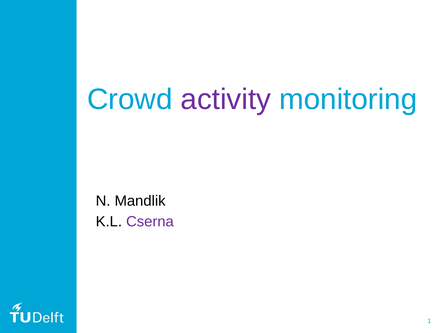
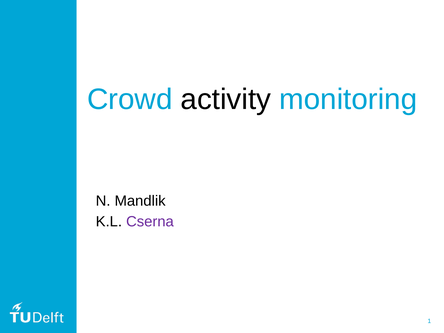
activity colour: purple -> black
